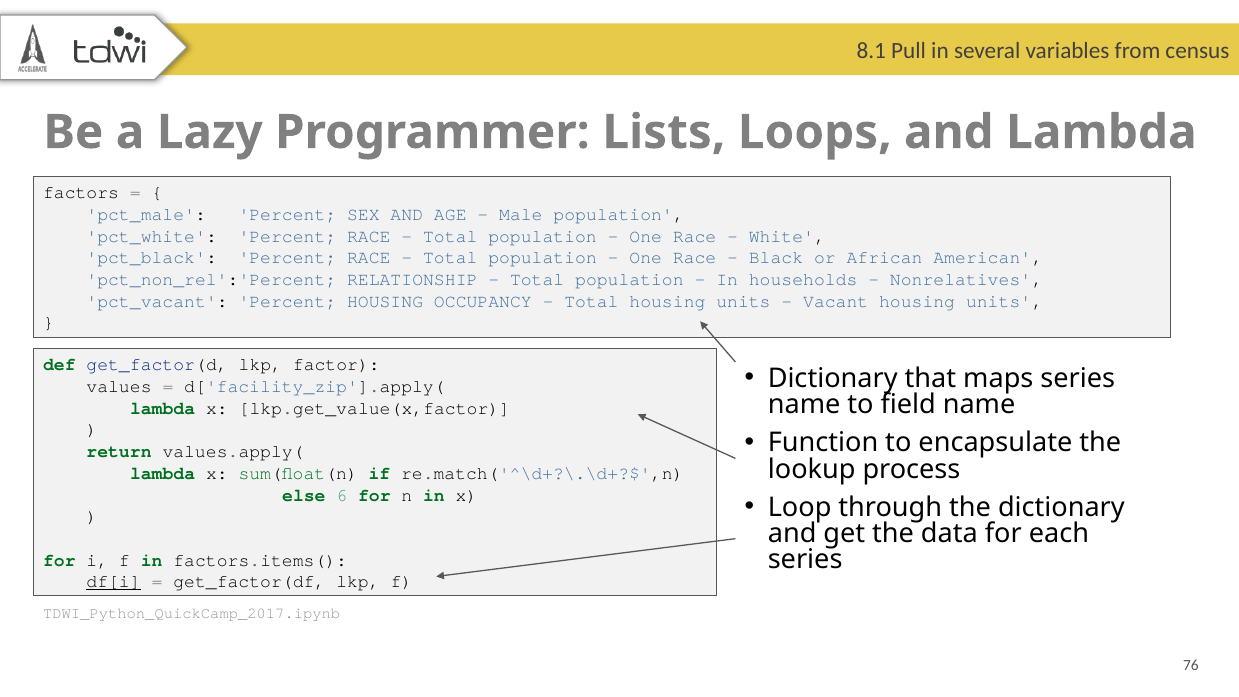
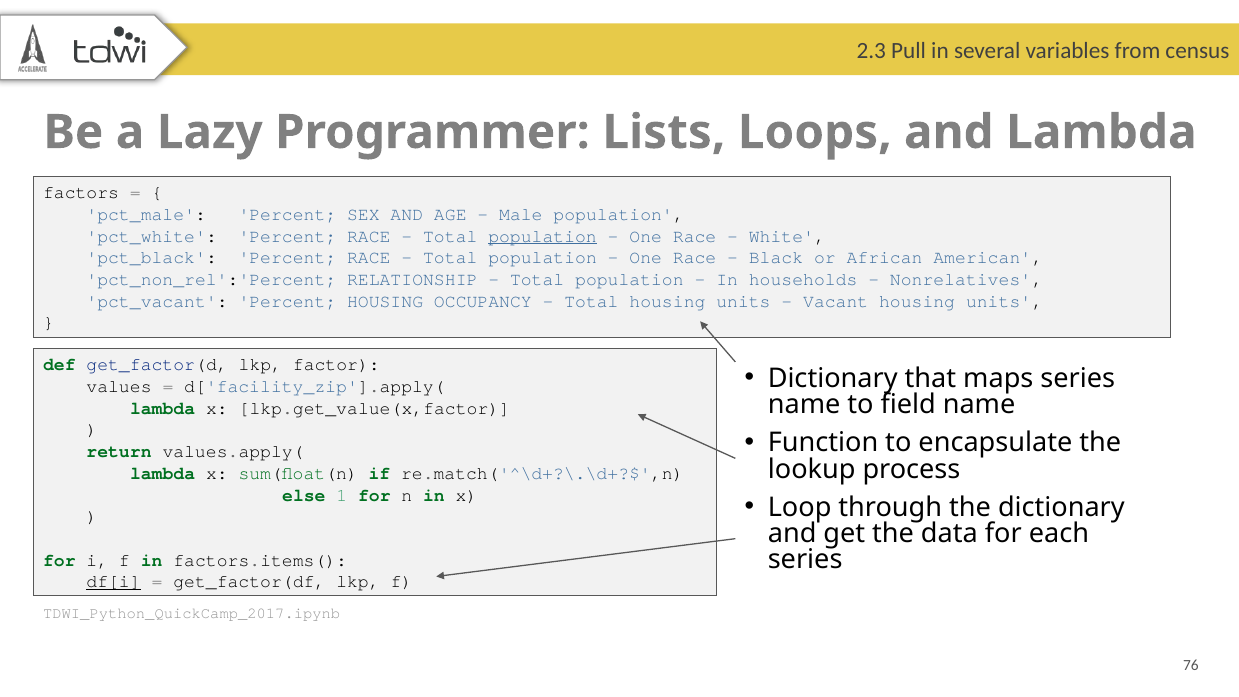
8.1: 8.1 -> 2.3
population at (543, 236) underline: none -> present
6: 6 -> 1
